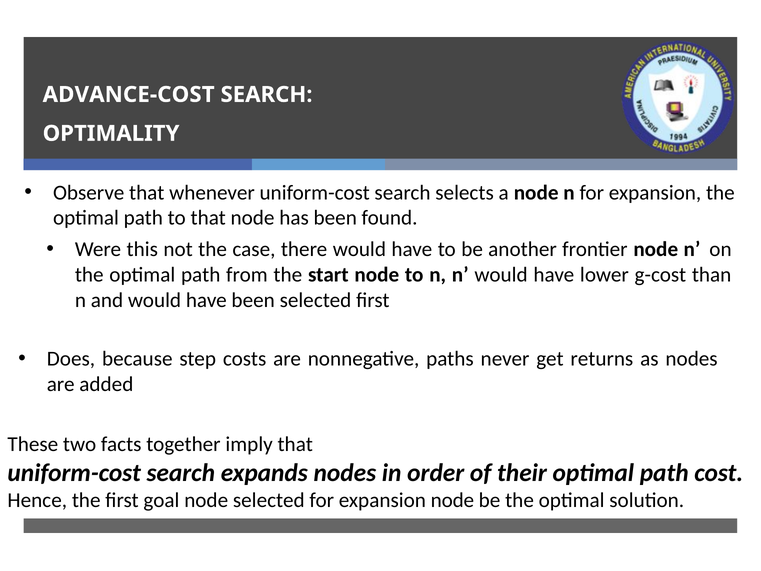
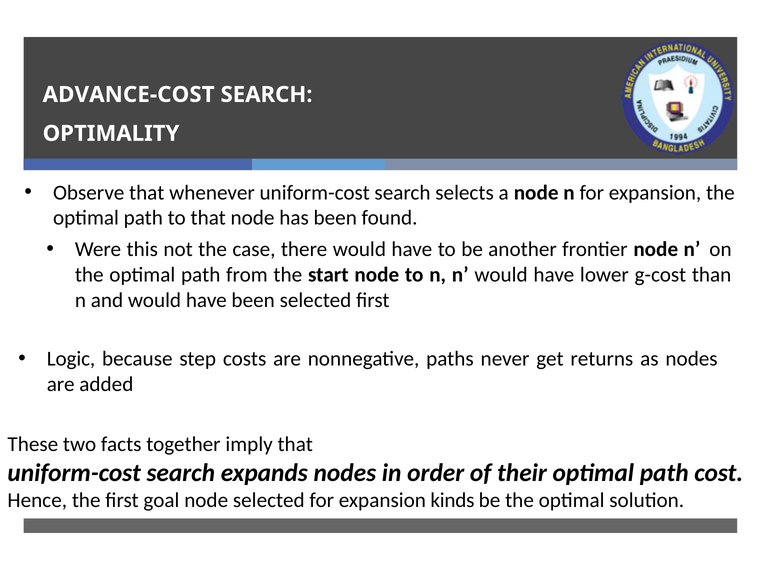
Does: Does -> Logic
expansion node: node -> kinds
